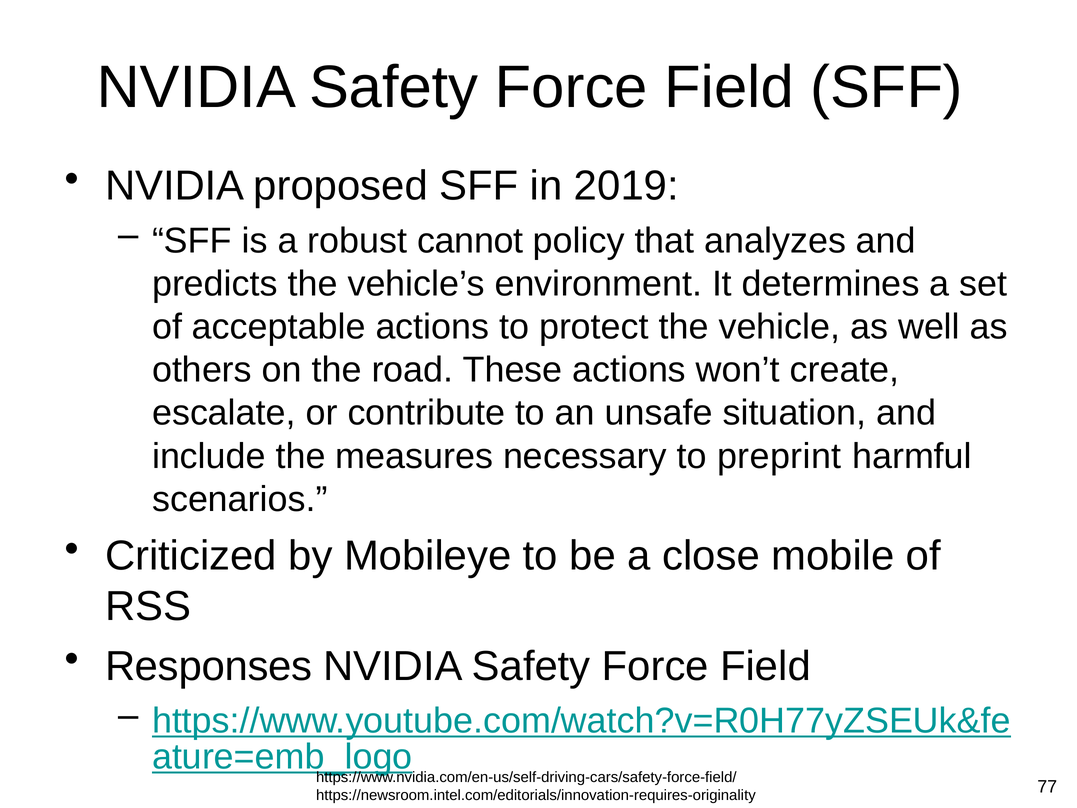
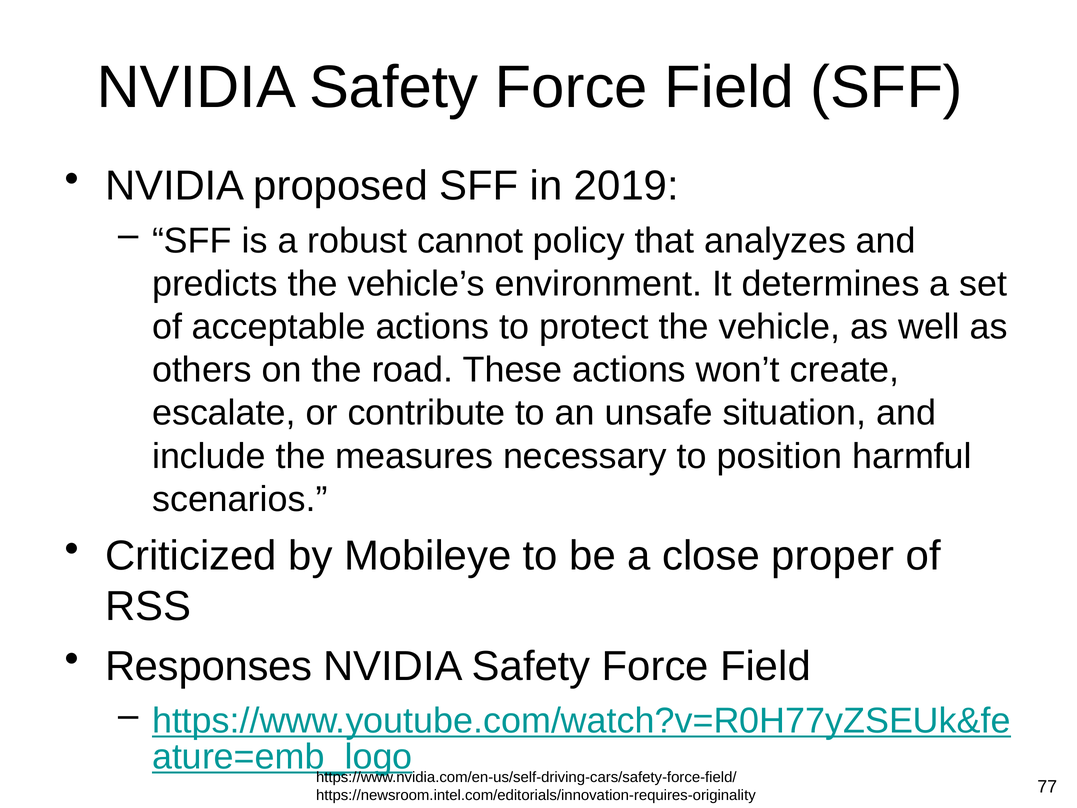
preprint: preprint -> position
mobile: mobile -> proper
